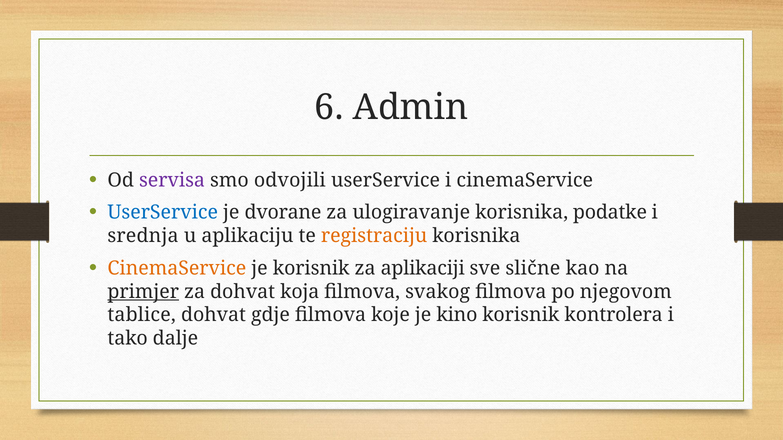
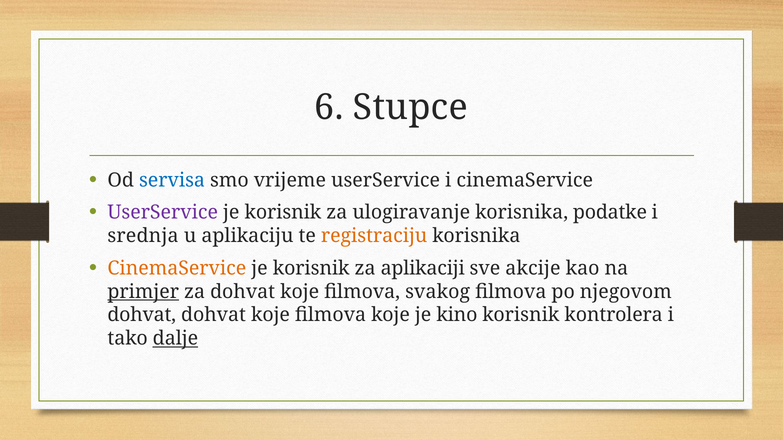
Admin: Admin -> Stupce
servisa colour: purple -> blue
odvojili: odvojili -> vrijeme
UserService at (163, 213) colour: blue -> purple
dvorane at (283, 213): dvorane -> korisnik
slične: slične -> akcije
za dohvat koja: koja -> koje
tablice at (142, 315): tablice -> dohvat
gdje at (270, 315): gdje -> koje
dalje underline: none -> present
